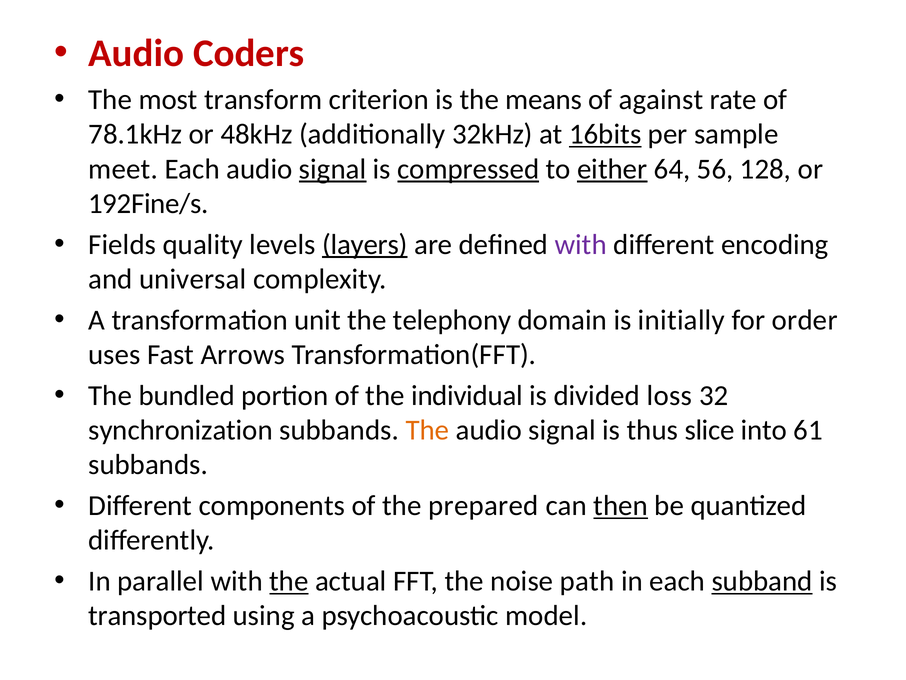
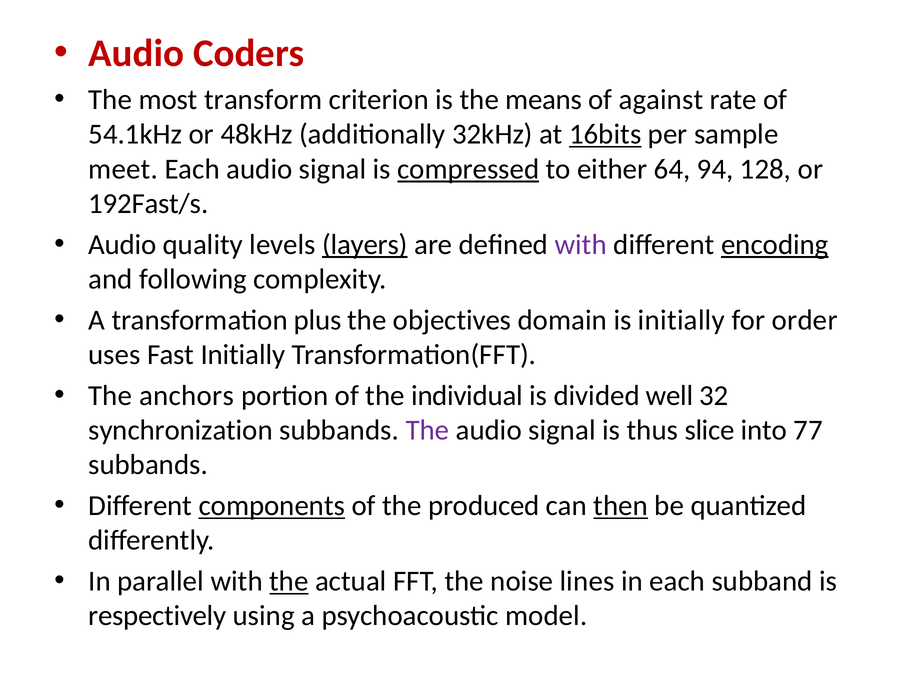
78.1kHz: 78.1kHz -> 54.1kHz
signal at (333, 169) underline: present -> none
either underline: present -> none
56: 56 -> 94
192Fine/s: 192Fine/s -> 192Fast/s
Fields at (122, 244): Fields -> Audio
encoding underline: none -> present
universal: universal -> following
unit: unit -> plus
telephony: telephony -> objectives
Fast Arrows: Arrows -> Initially
bundled: bundled -> anchors
loss: loss -> well
The at (427, 430) colour: orange -> purple
61: 61 -> 77
components underline: none -> present
prepared: prepared -> produced
path: path -> lines
subband underline: present -> none
transported: transported -> respectively
